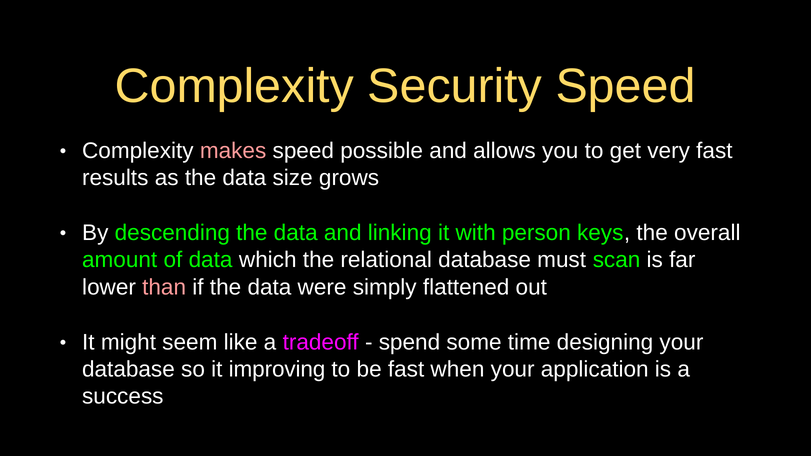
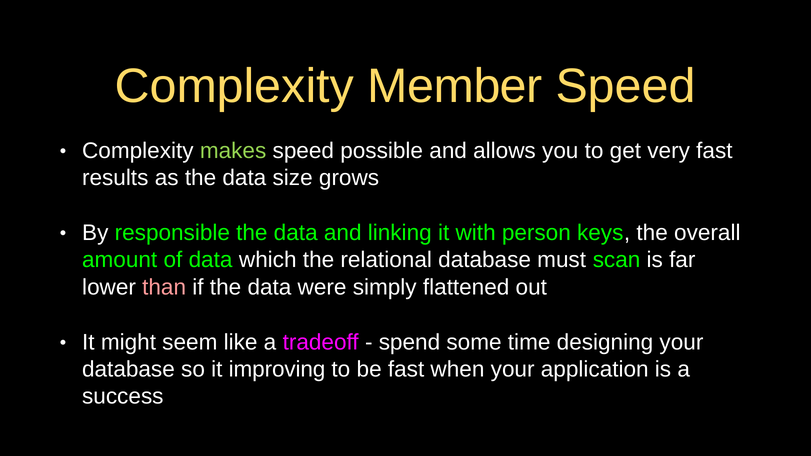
Security: Security -> Member
makes colour: pink -> light green
descending: descending -> responsible
